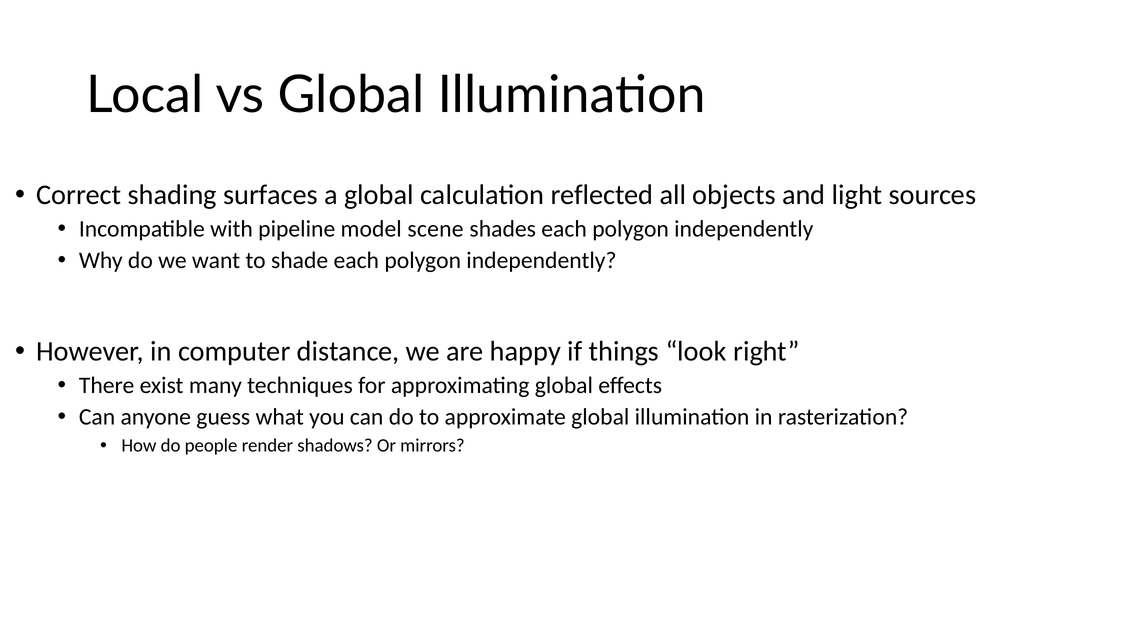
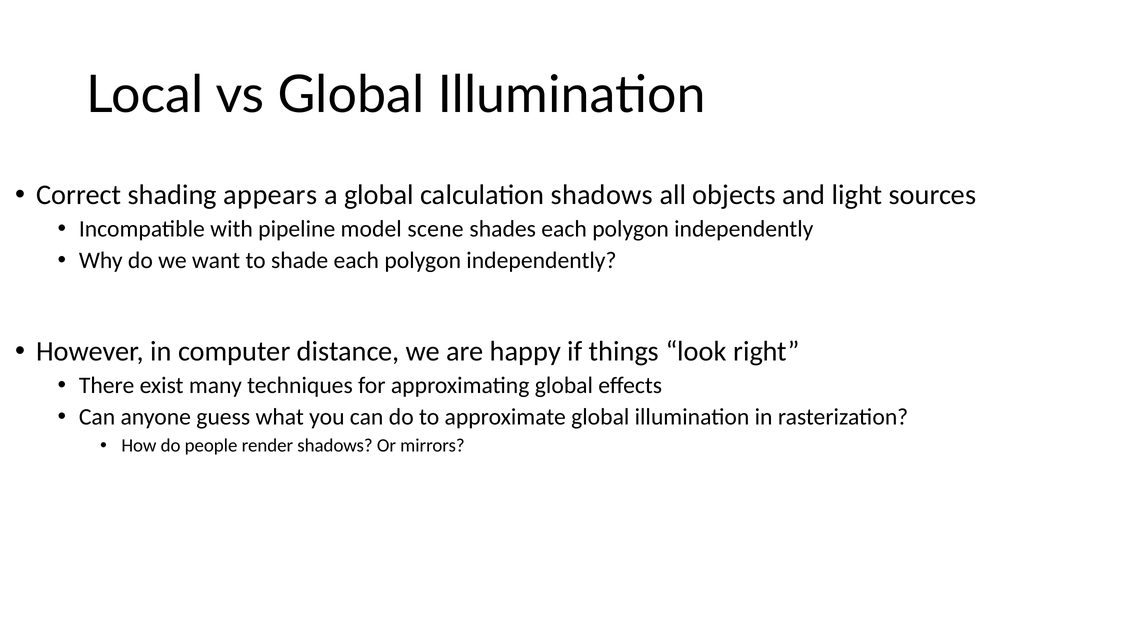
surfaces: surfaces -> appears
calculation reflected: reflected -> shadows
